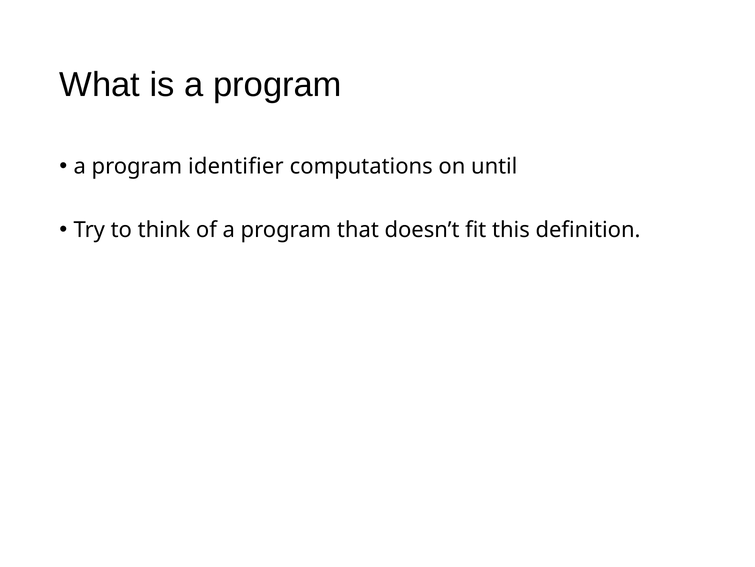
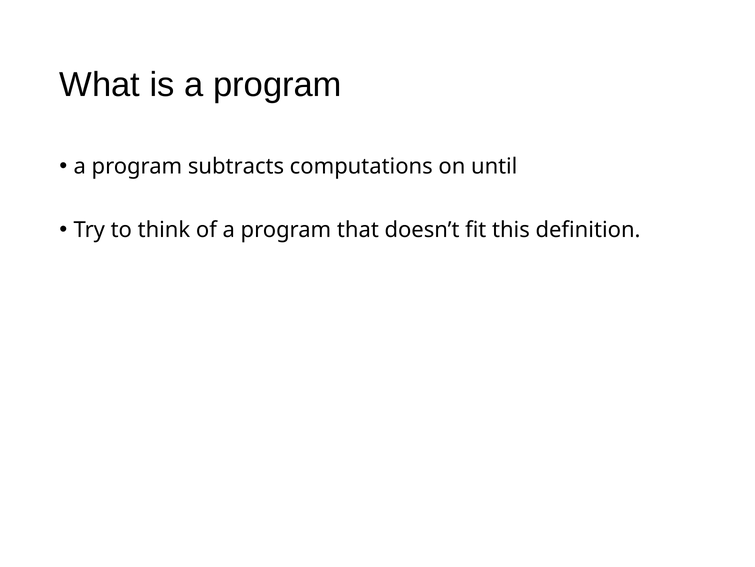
identifier: identifier -> subtracts
